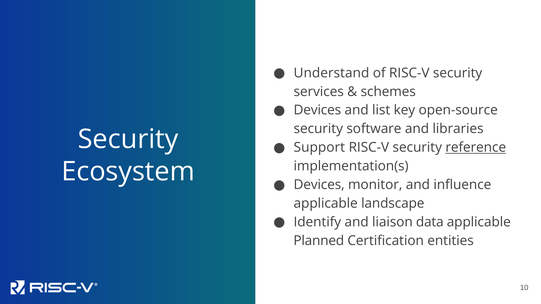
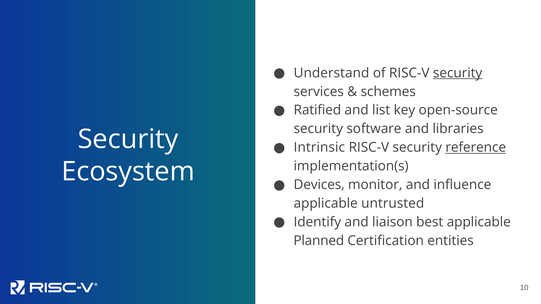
security at (458, 73) underline: none -> present
Devices at (317, 110): Devices -> Ratified
Support: Support -> Intrinsic
landscape: landscape -> untrusted
data: data -> best
